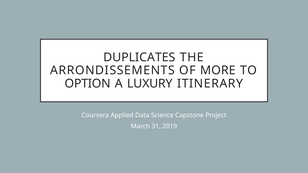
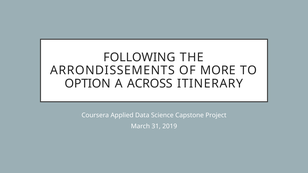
DUPLICATES: DUPLICATES -> FOLLOWING
LUXURY: LUXURY -> ACROSS
